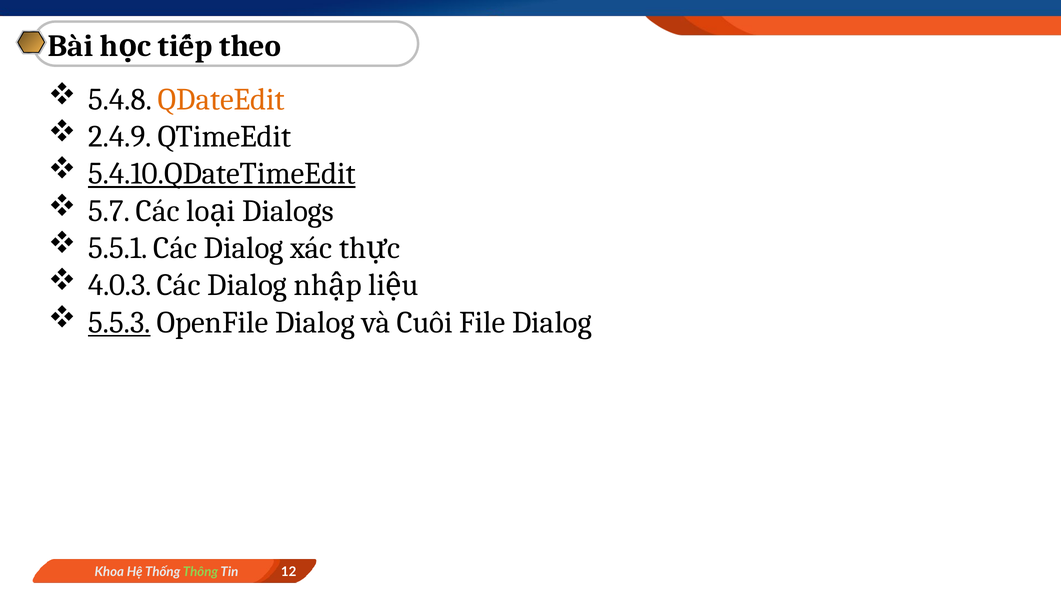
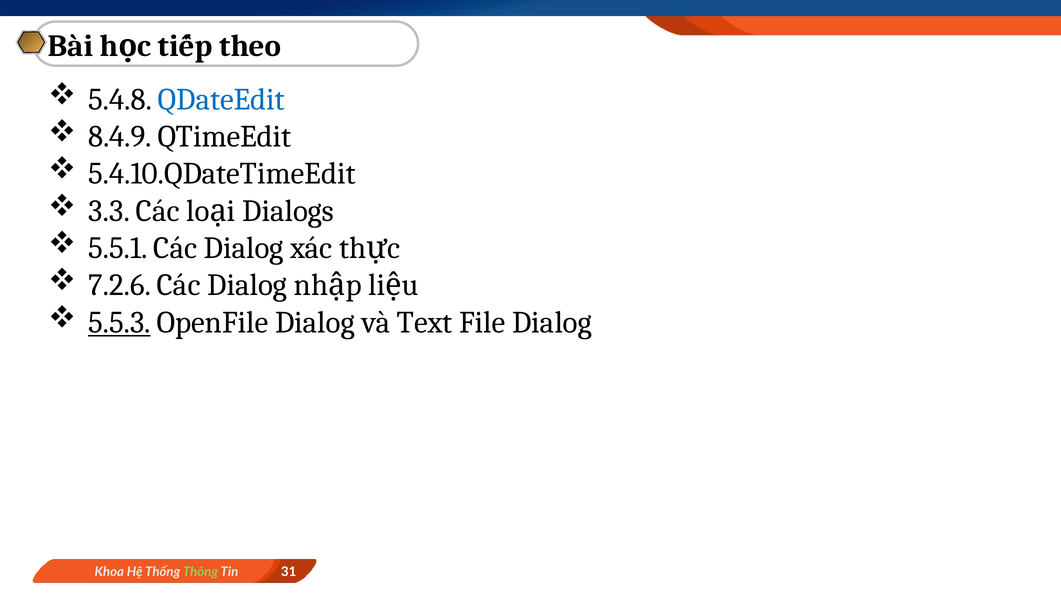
QDateEdit colour: orange -> blue
2.4.9: 2.4.9 -> 8.4.9
5.4.10.QDateTimeEdit underline: present -> none
5.7: 5.7 -> 3.3
4.0.3: 4.0.3 -> 7.2.6
Cuối: Cuối -> Text
12: 12 -> 31
